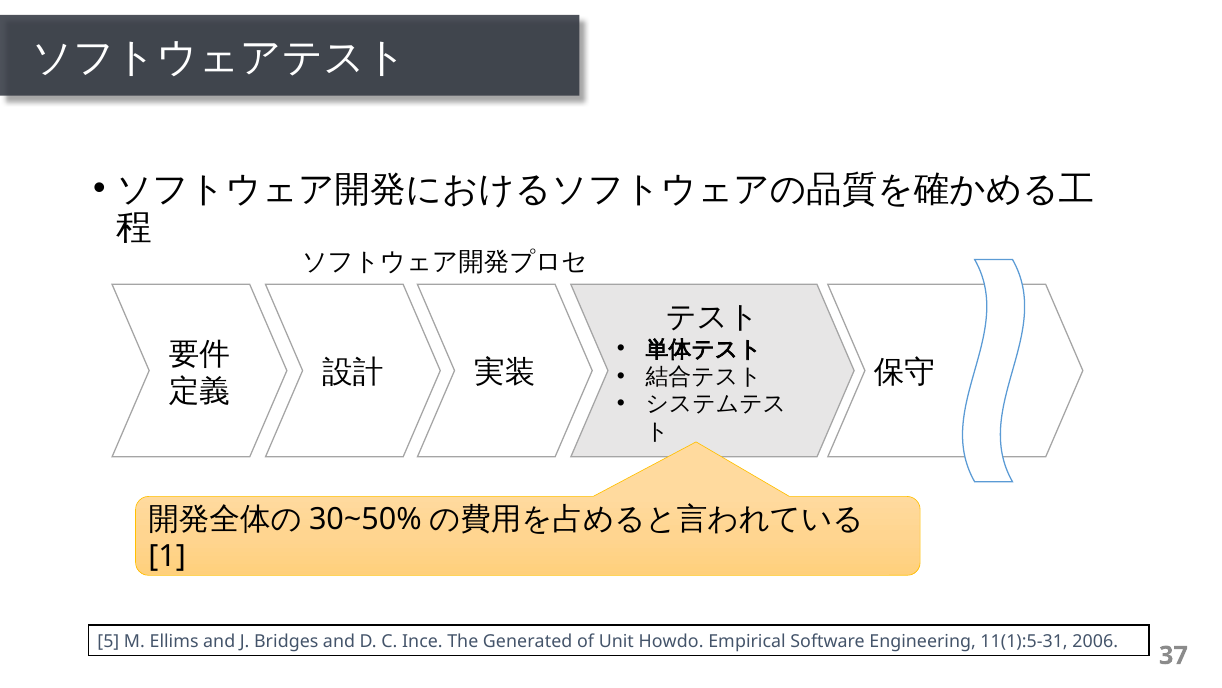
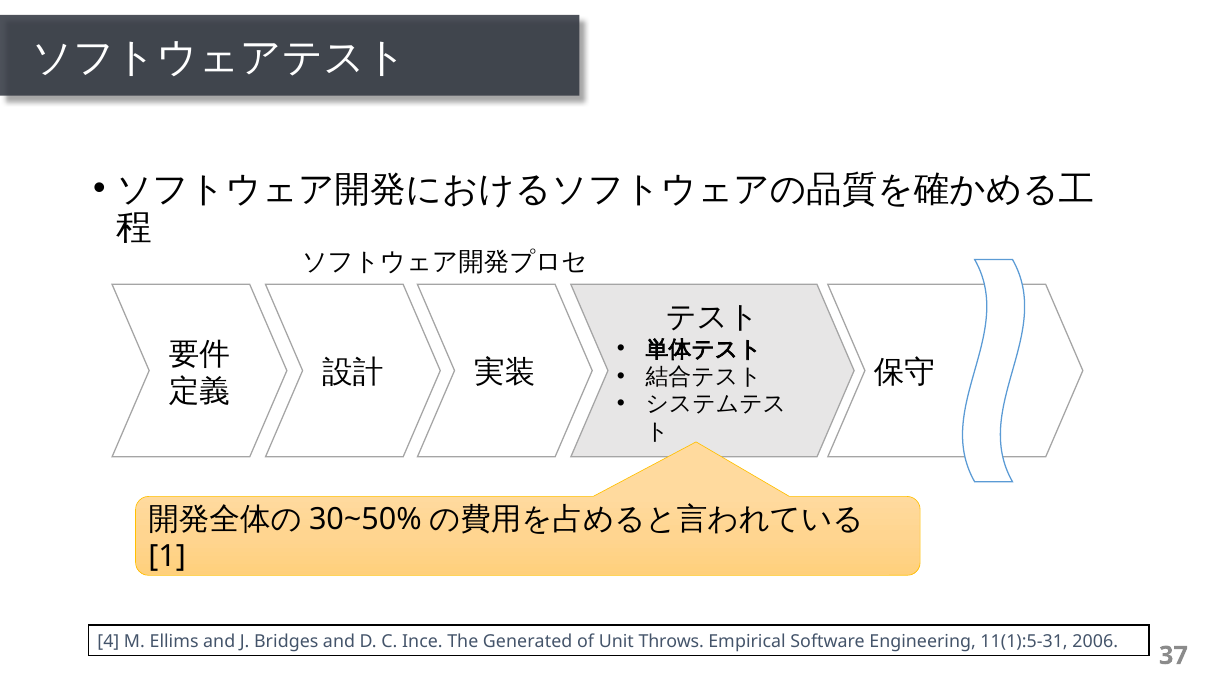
5: 5 -> 4
Howdo: Howdo -> Throws
